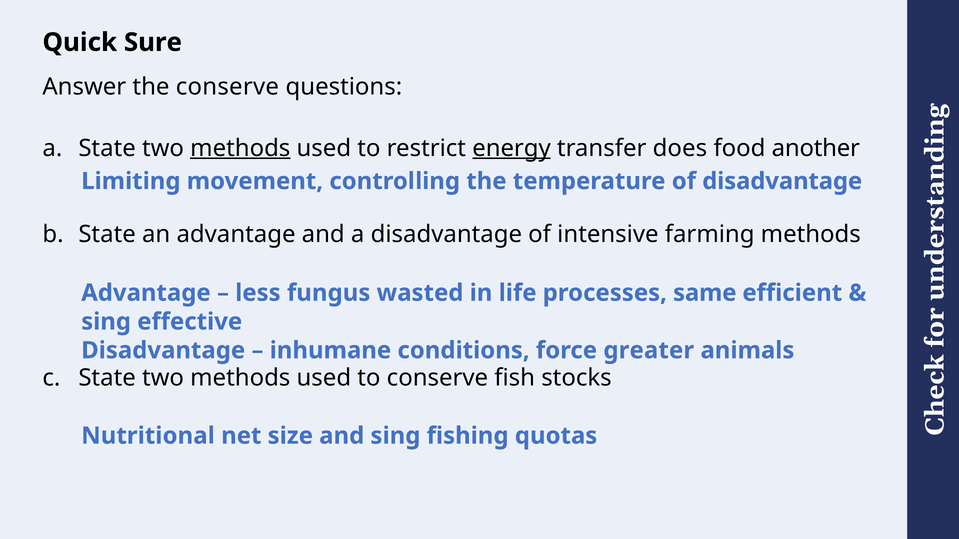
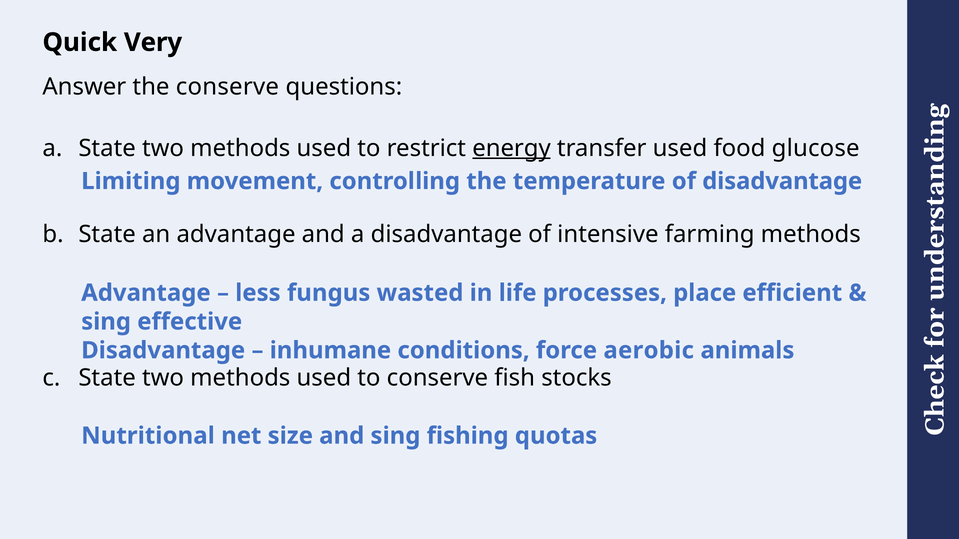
Sure: Sure -> Very
methods at (240, 148) underline: present -> none
transfer does: does -> used
another: another -> glucose
same: same -> place
greater: greater -> aerobic
